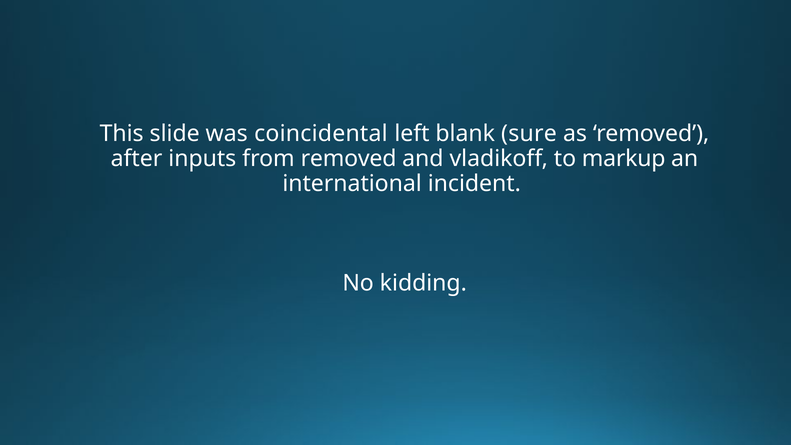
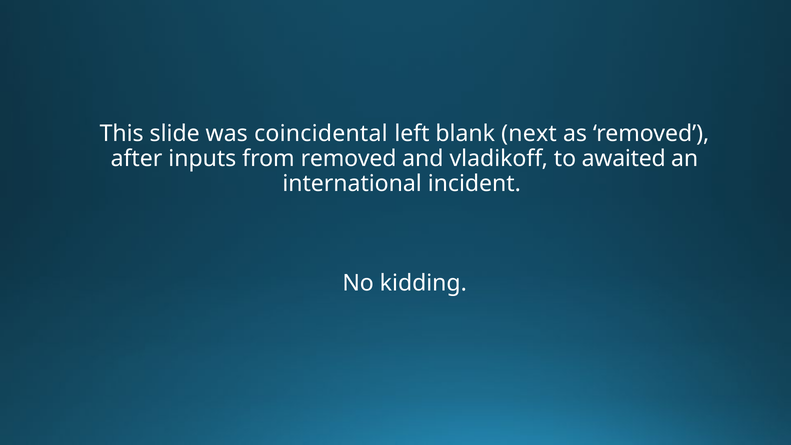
sure: sure -> next
markup: markup -> awaited
